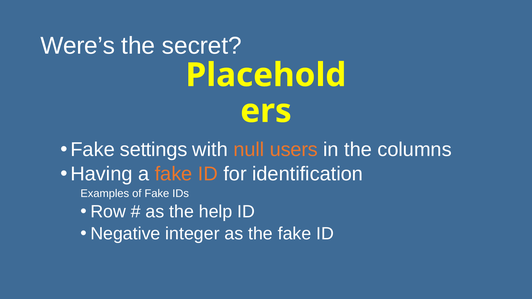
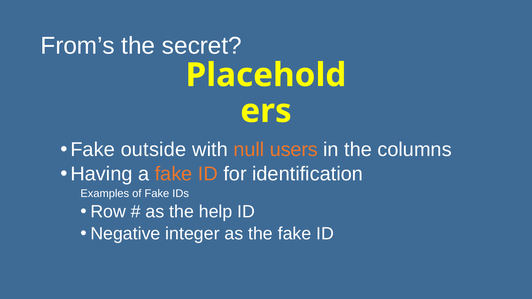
Were’s: Were’s -> From’s
settings: settings -> outside
